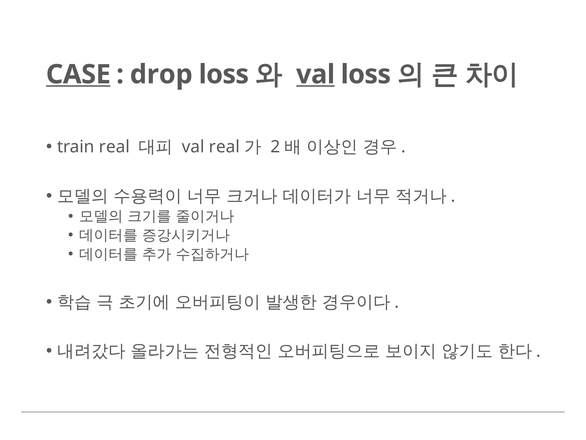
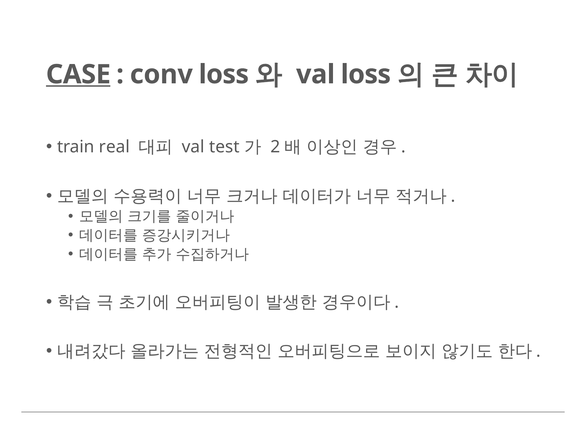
drop: drop -> conv
val at (316, 74) underline: present -> none
val real: real -> test
